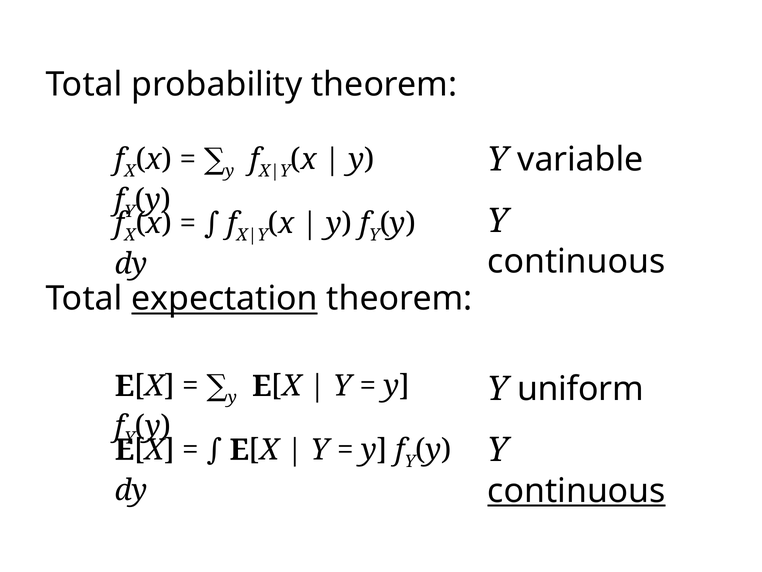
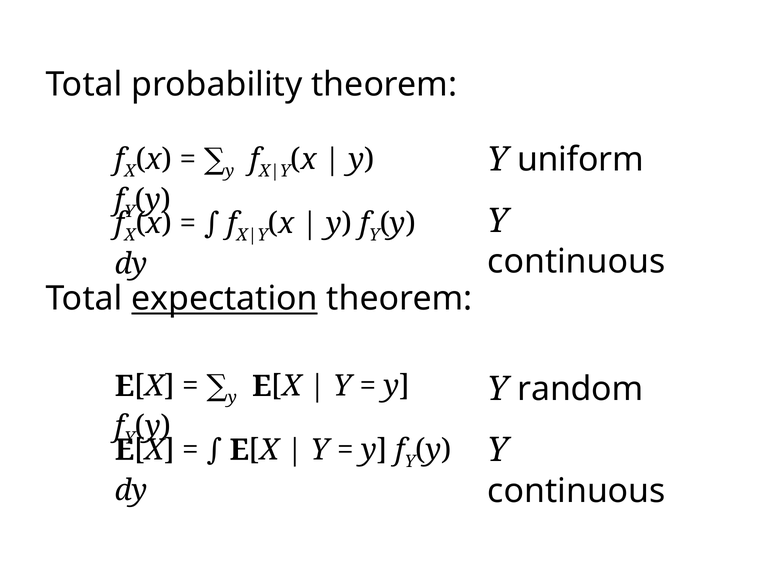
variable: variable -> uniform
uniform: uniform -> random
continuous at (577, 491) underline: present -> none
